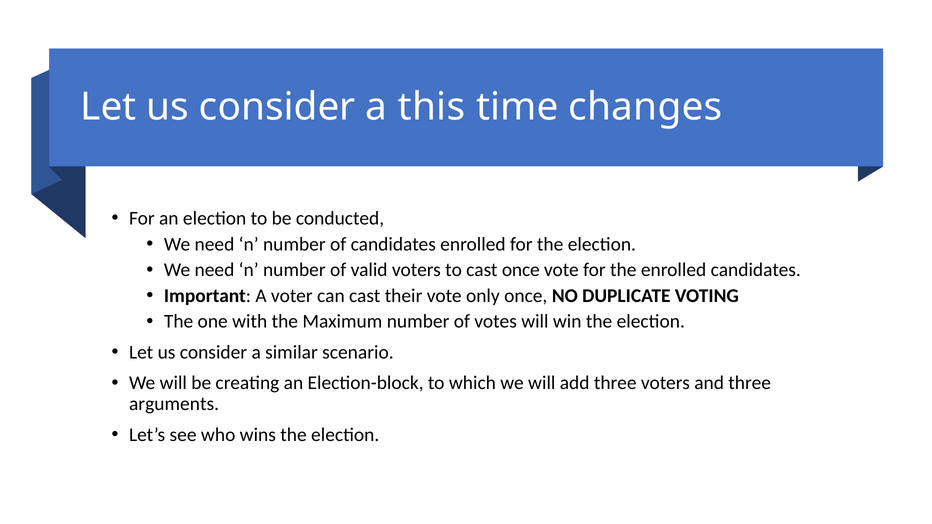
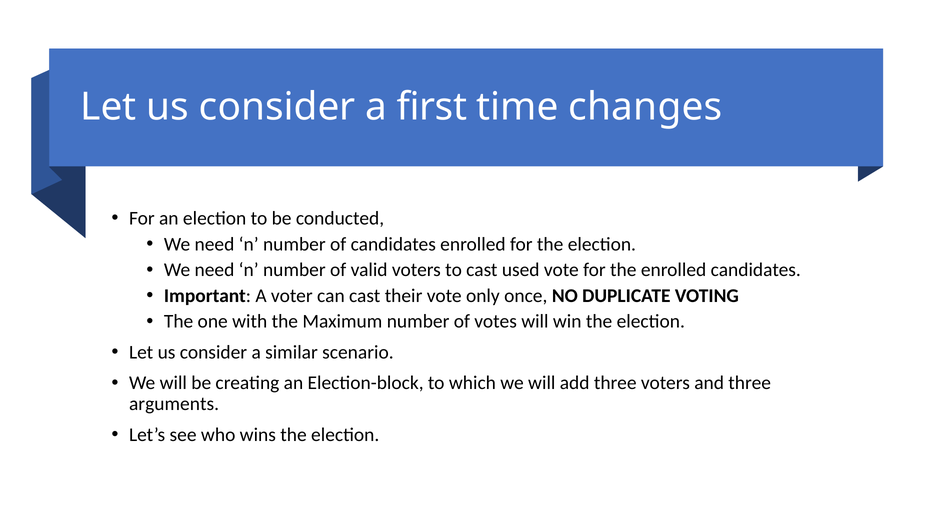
this: this -> first
cast once: once -> used
